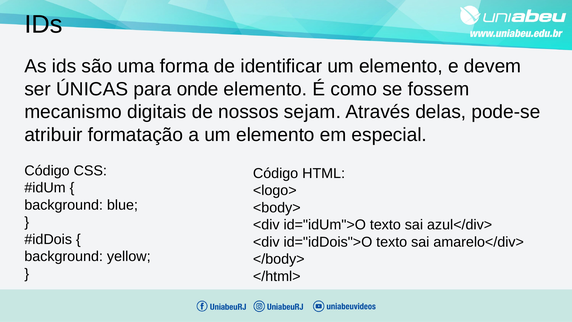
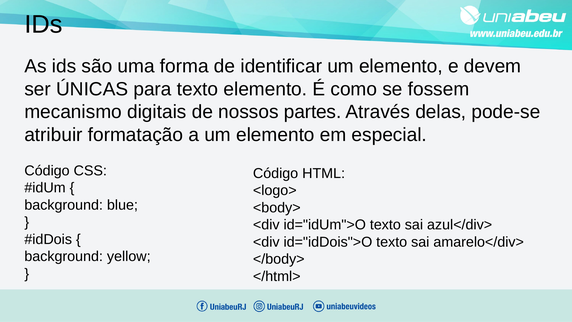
para onde: onde -> texto
sejam: sejam -> partes
